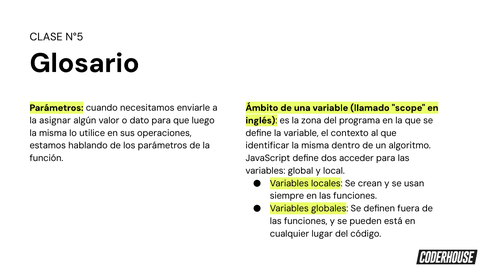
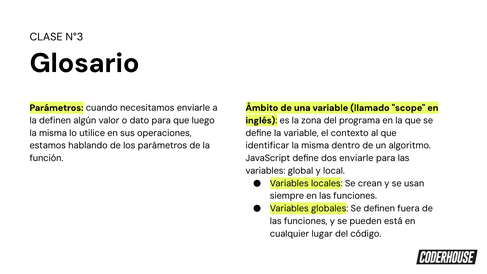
N°5: N°5 -> N°3
la asignar: asignar -> definen
dos acceder: acceder -> enviarle
